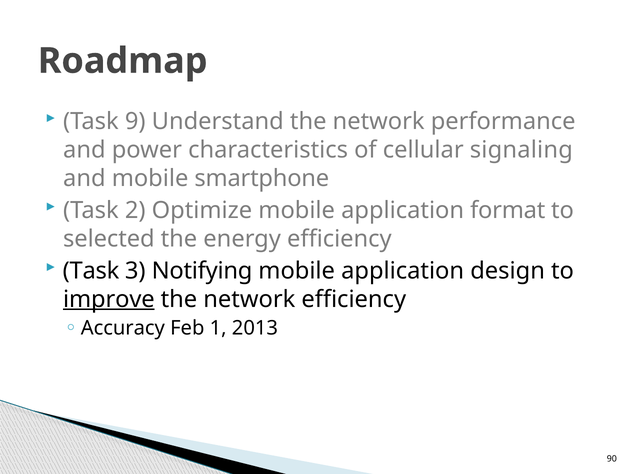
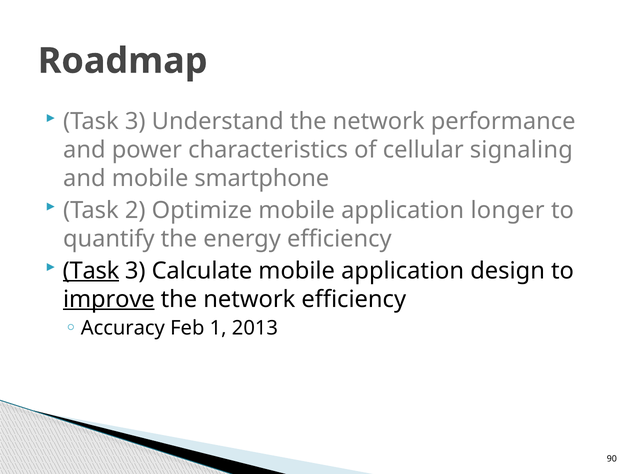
9 at (135, 121): 9 -> 3
format: format -> longer
selected: selected -> quantify
Task at (91, 271) underline: none -> present
Notifying: Notifying -> Calculate
